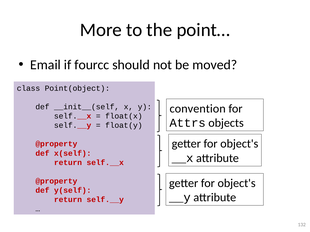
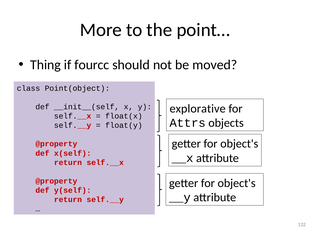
Email: Email -> Thing
convention: convention -> explorative
